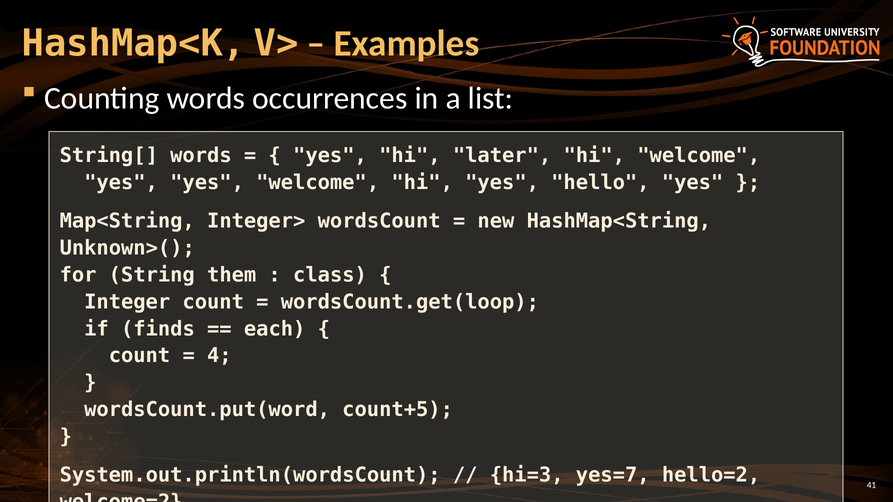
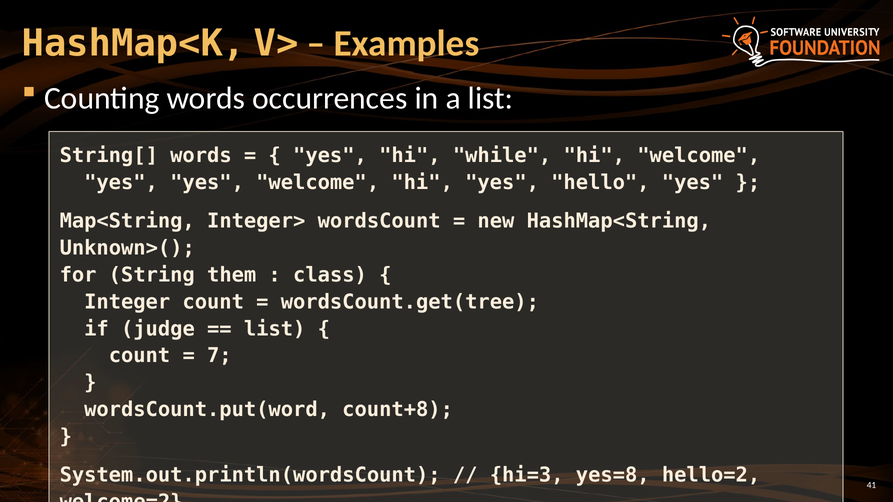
later: later -> while
wordsCount.get(loop: wordsCount.get(loop -> wordsCount.get(tree
finds: finds -> judge
each at (275, 329): each -> list
4: 4 -> 7
count+5: count+5 -> count+8
yes=7: yes=7 -> yes=8
